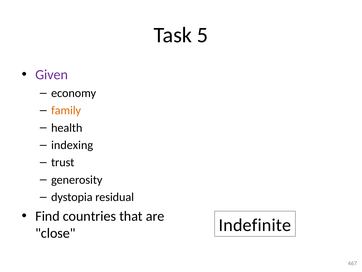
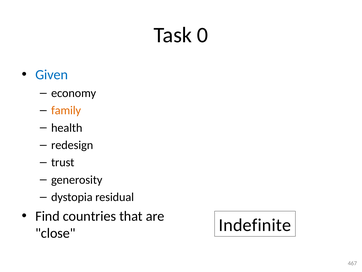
5: 5 -> 0
Given colour: purple -> blue
indexing: indexing -> redesign
